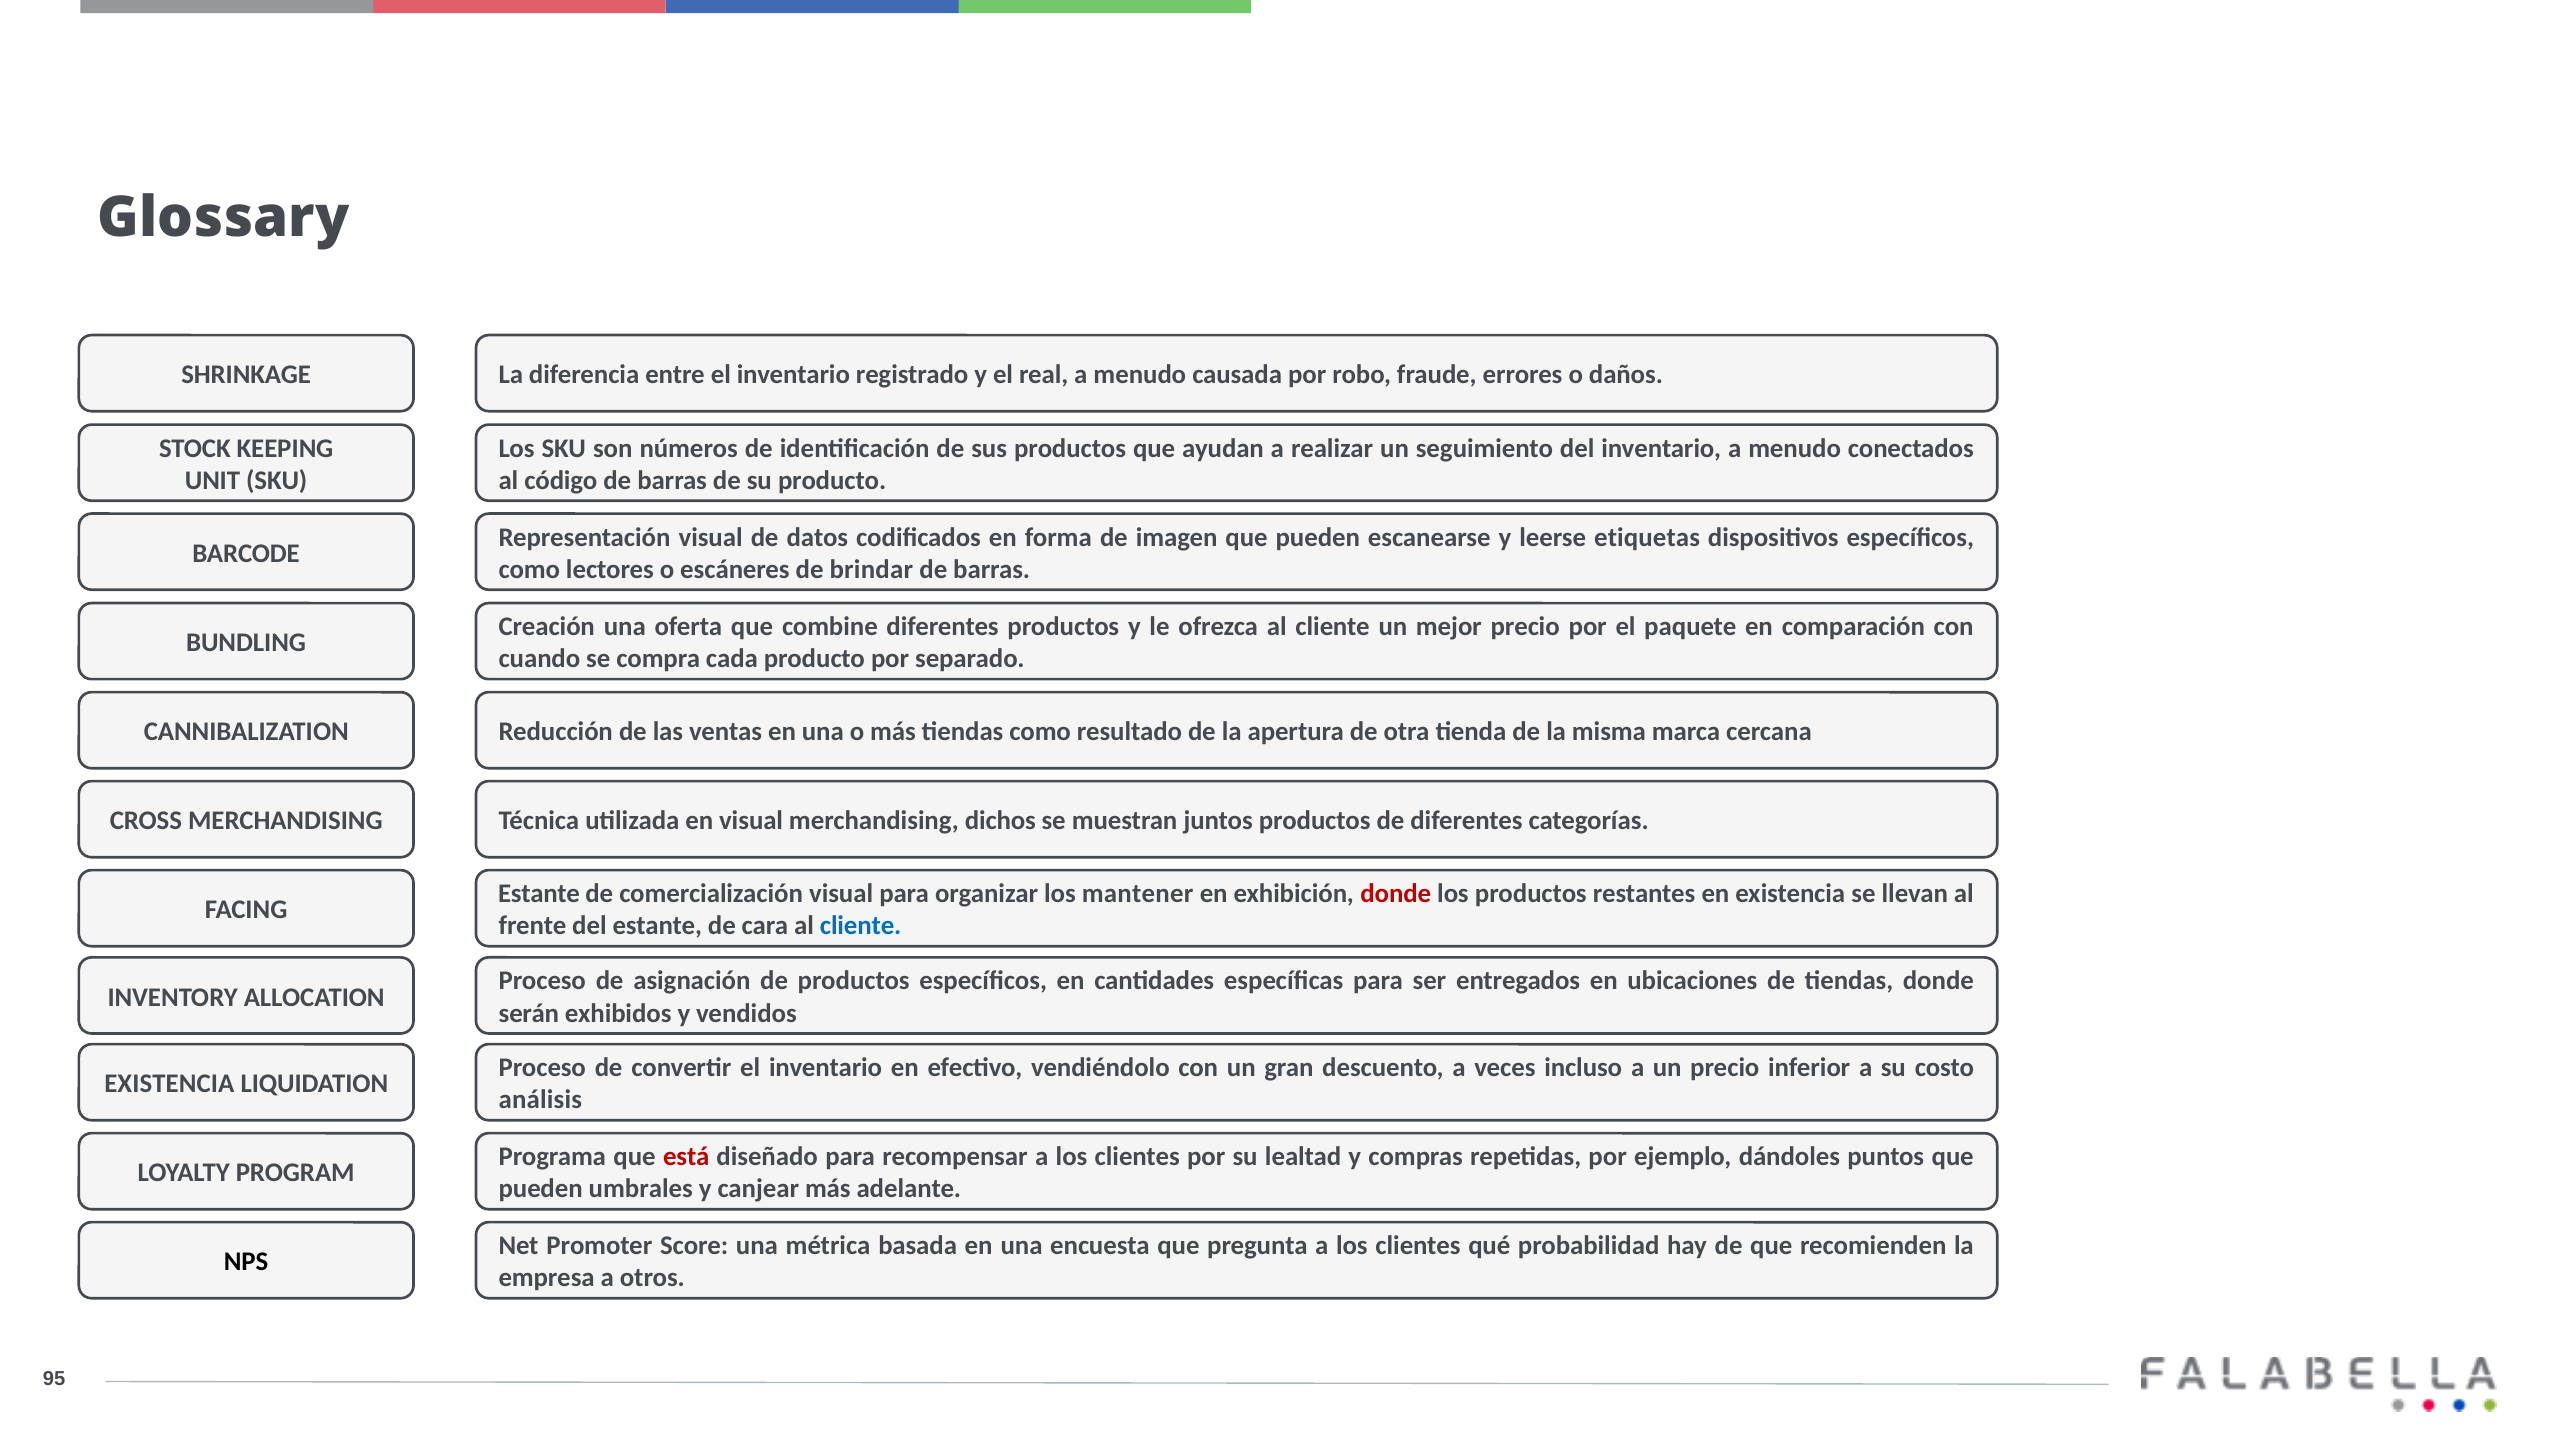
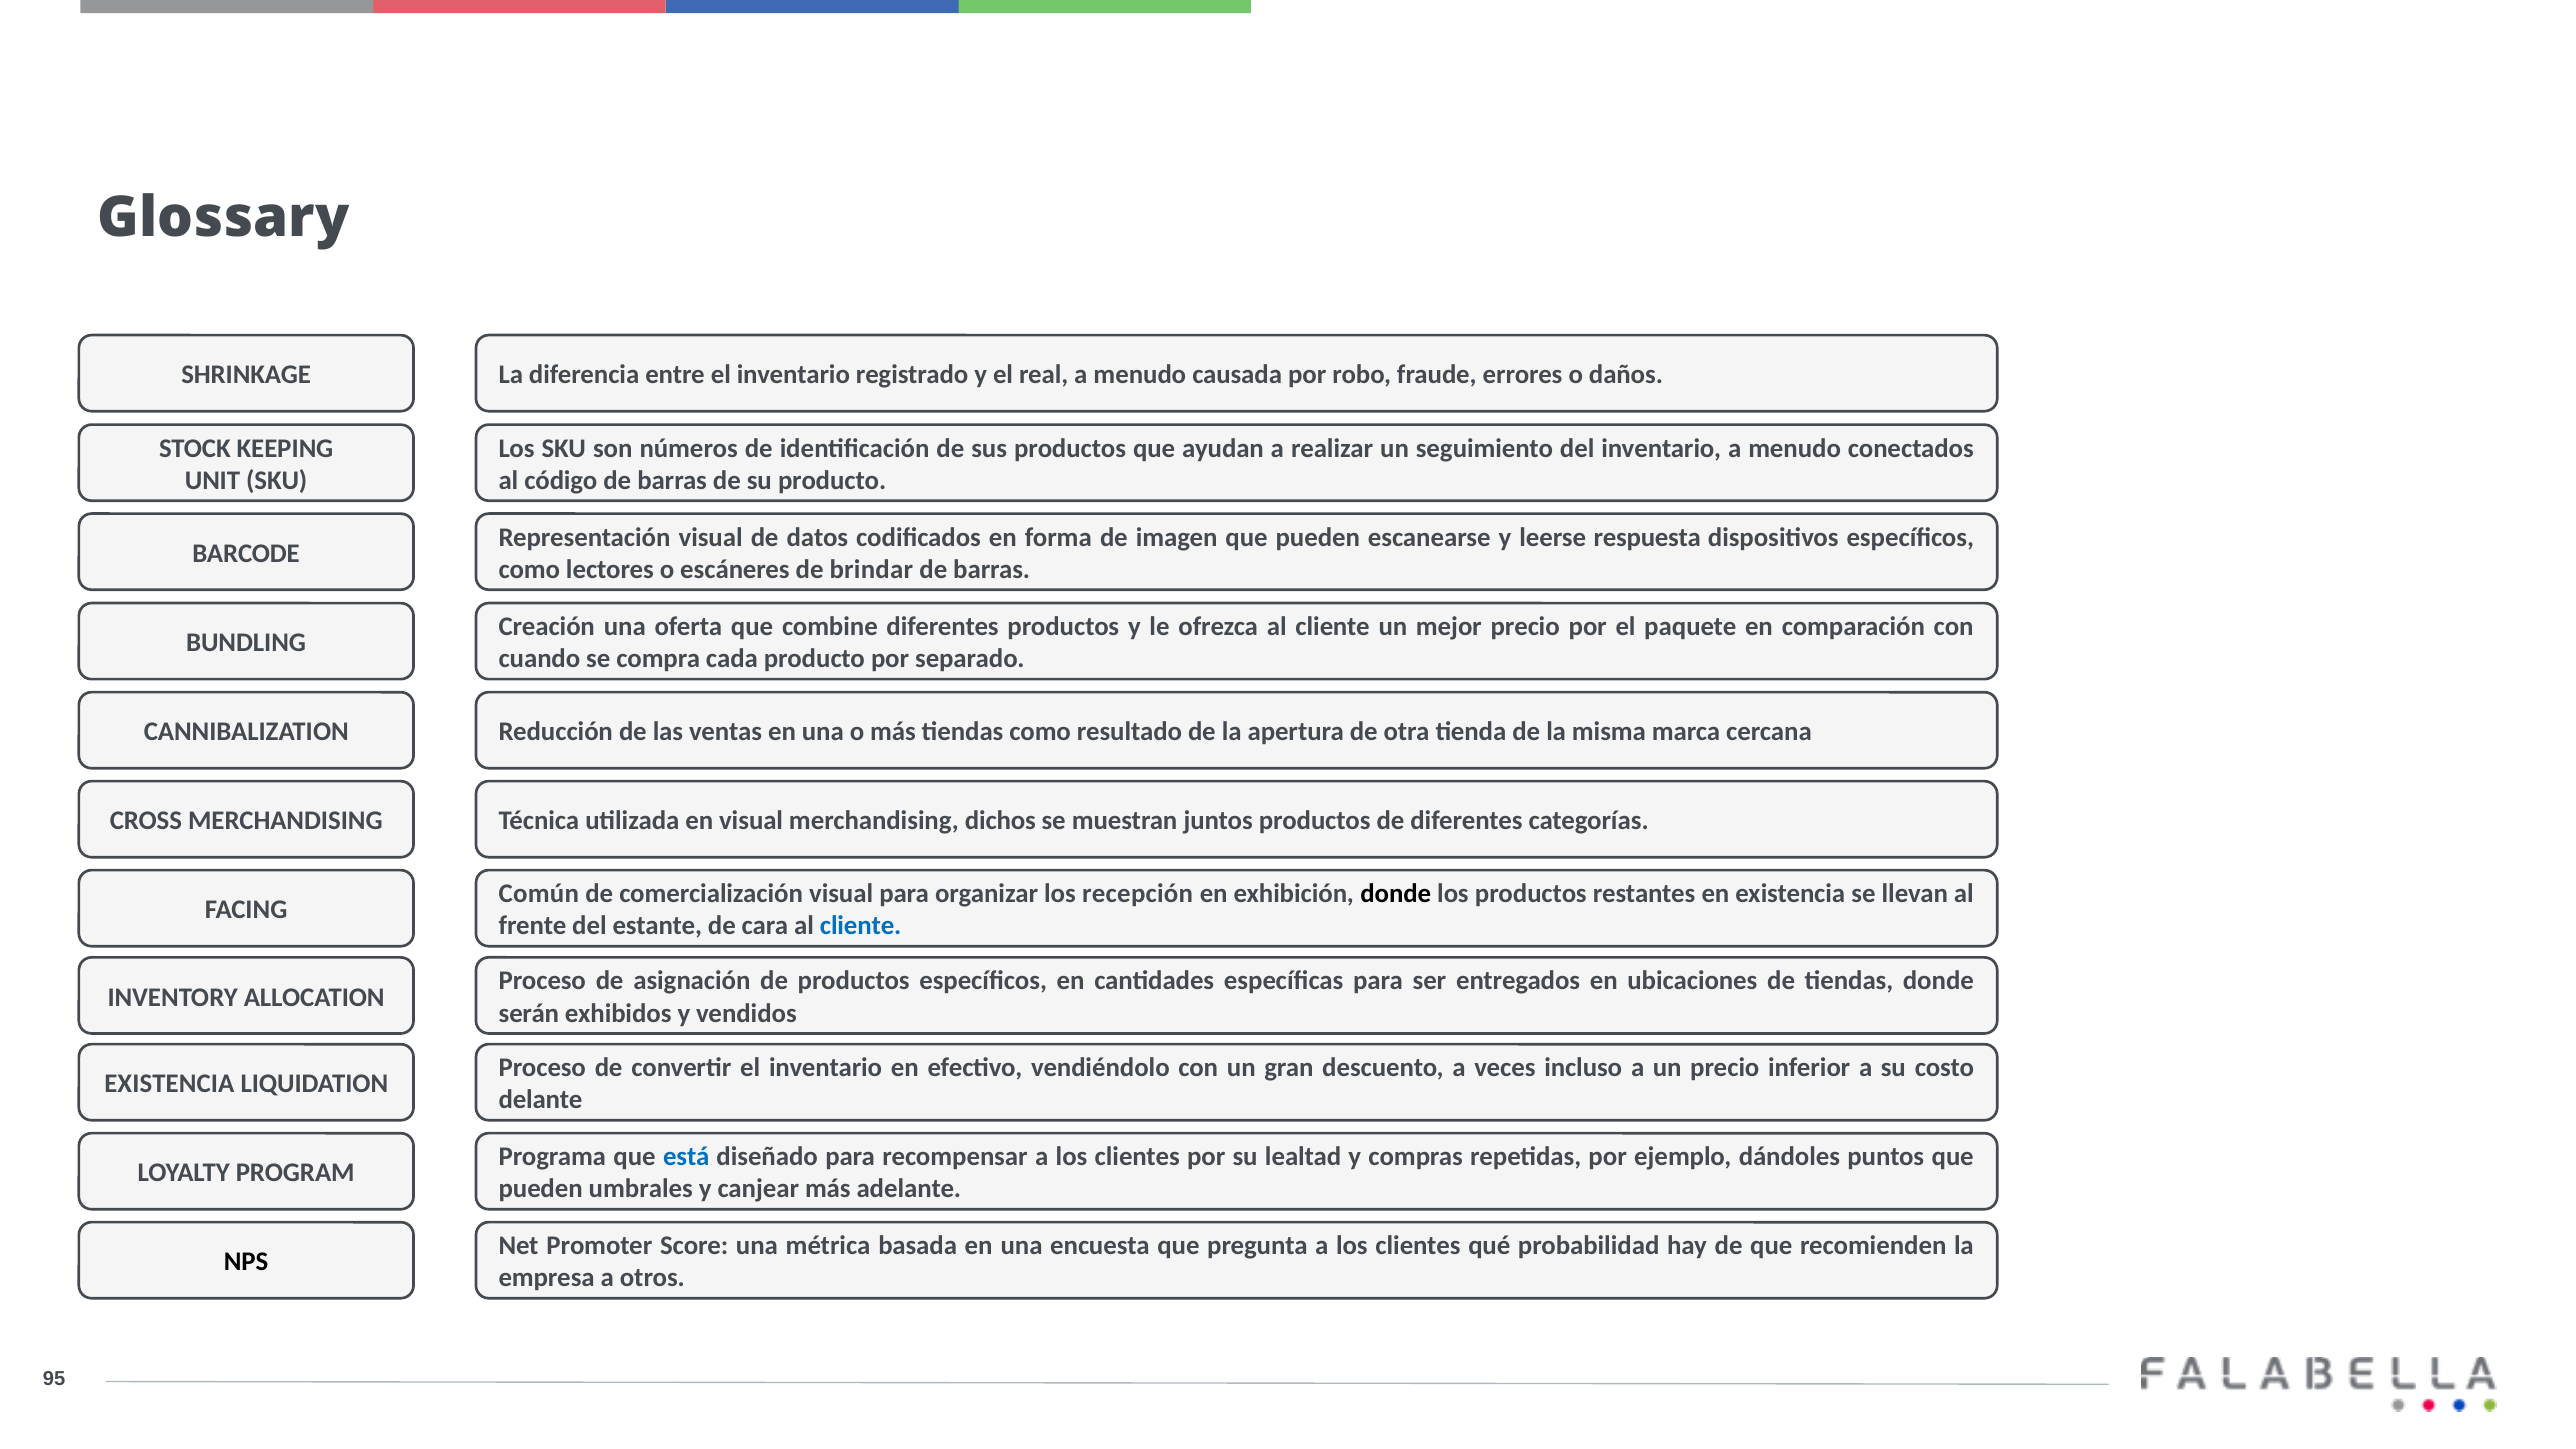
etiquetas: etiquetas -> respuesta
Estante at (539, 894): Estante -> Común
mantener: mantener -> recepción
donde at (1396, 894) colour: red -> black
análisis: análisis -> delante
está colour: red -> blue
